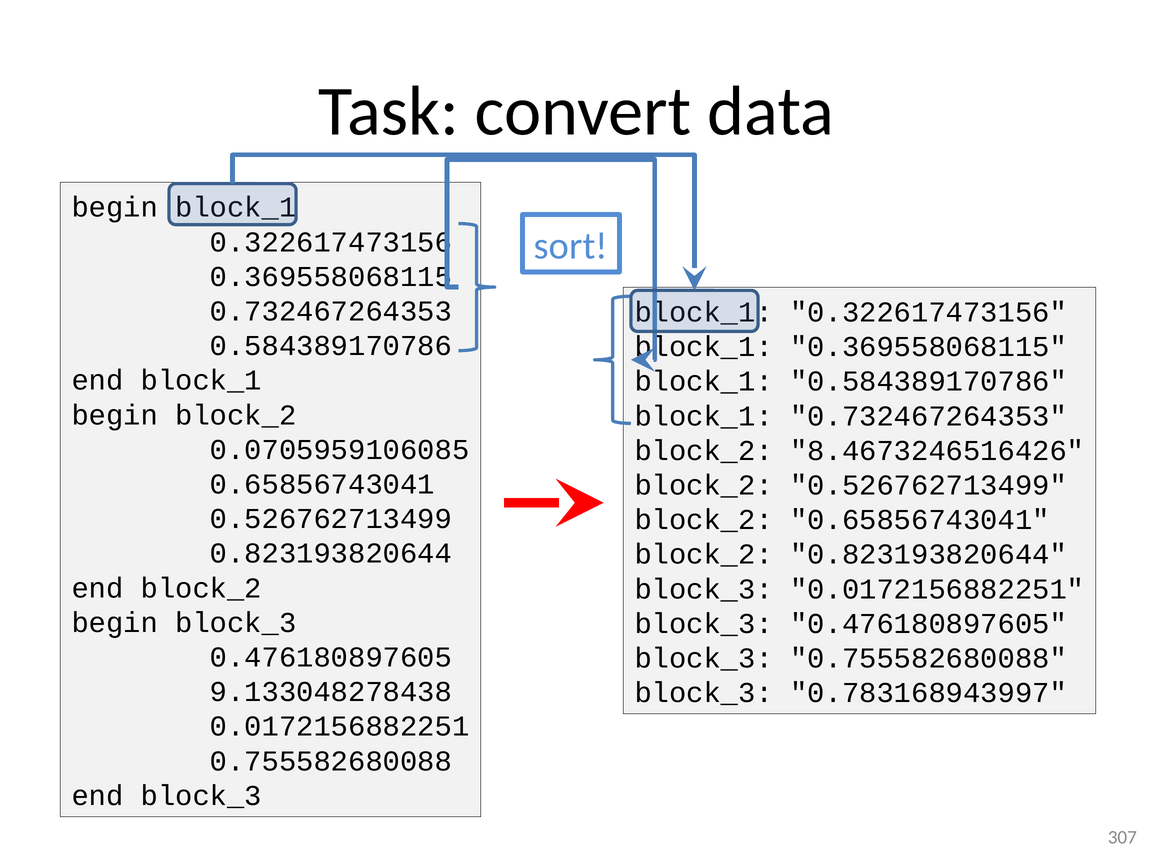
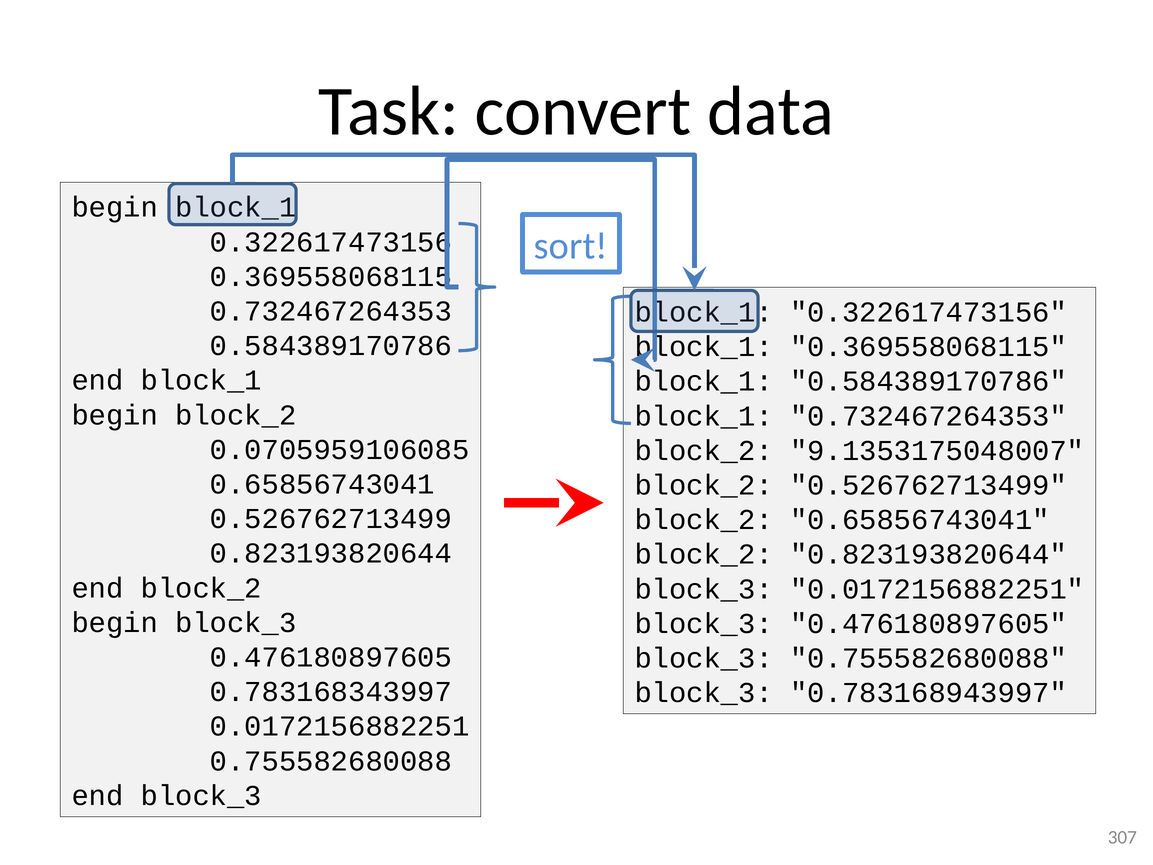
8.4673246516426: 8.4673246516426 -> 9.1353175048007
9.133048278438: 9.133048278438 -> 0.783168343997
